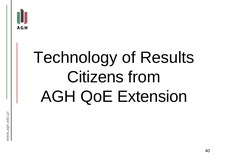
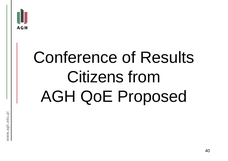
Technology: Technology -> Conference
Extension: Extension -> Proposed
